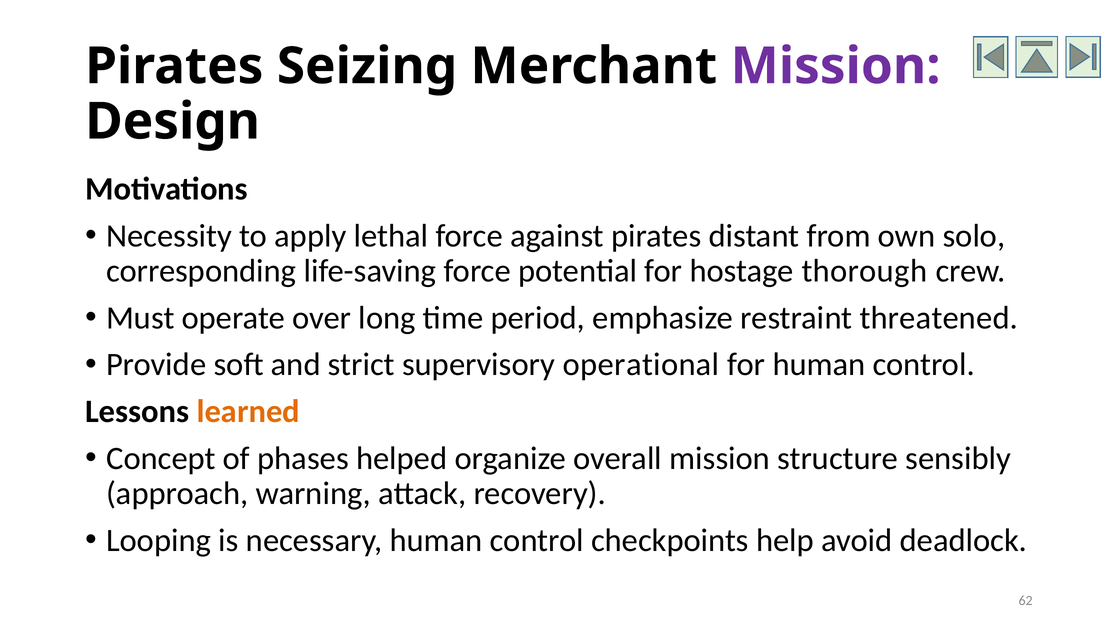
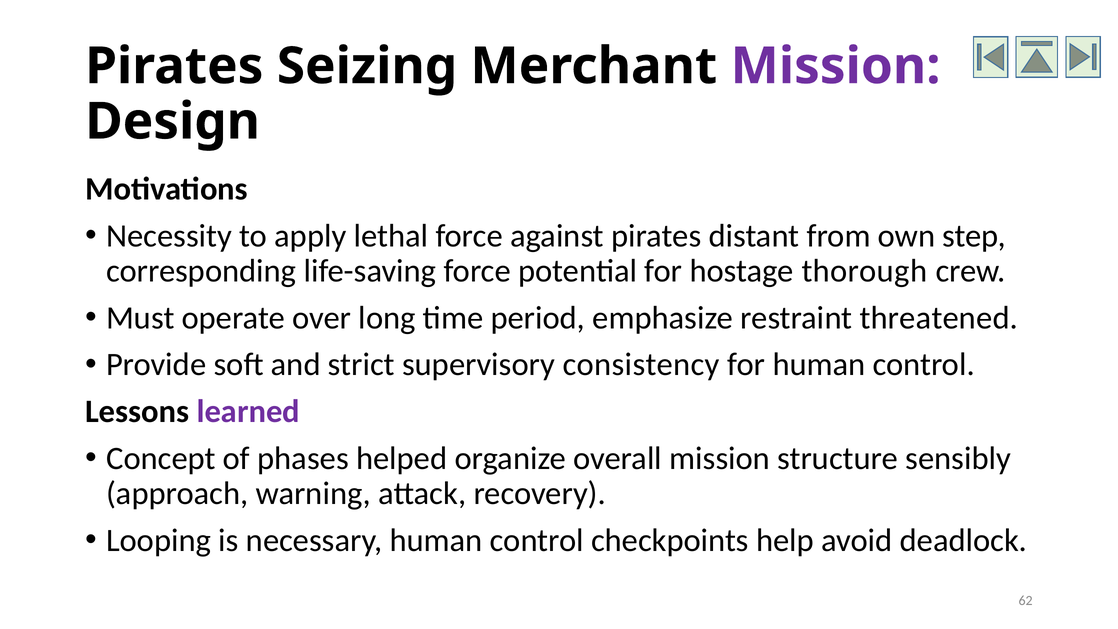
solo: solo -> step
operational: operational -> consistency
learned colour: orange -> purple
